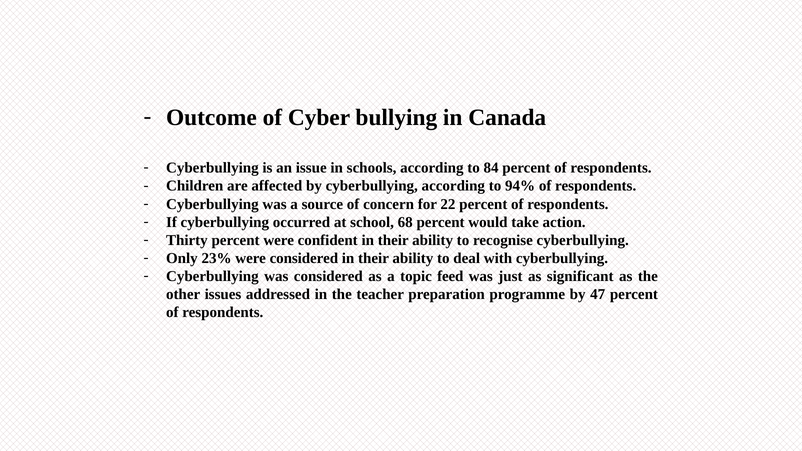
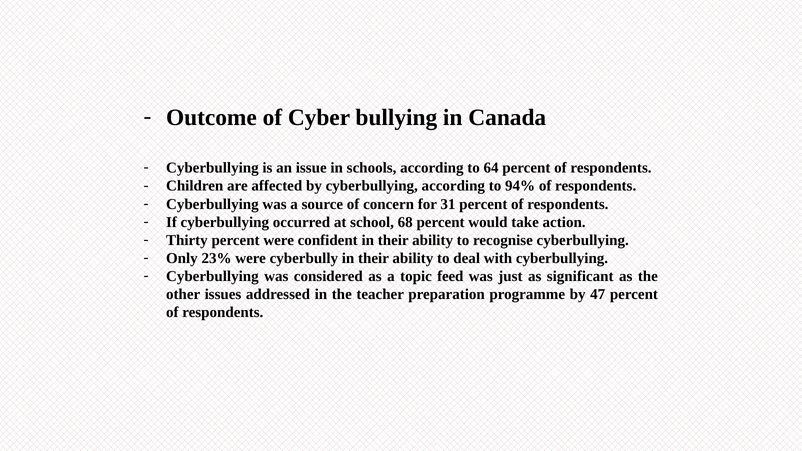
84: 84 -> 64
22: 22 -> 31
were considered: considered -> cyberbully
